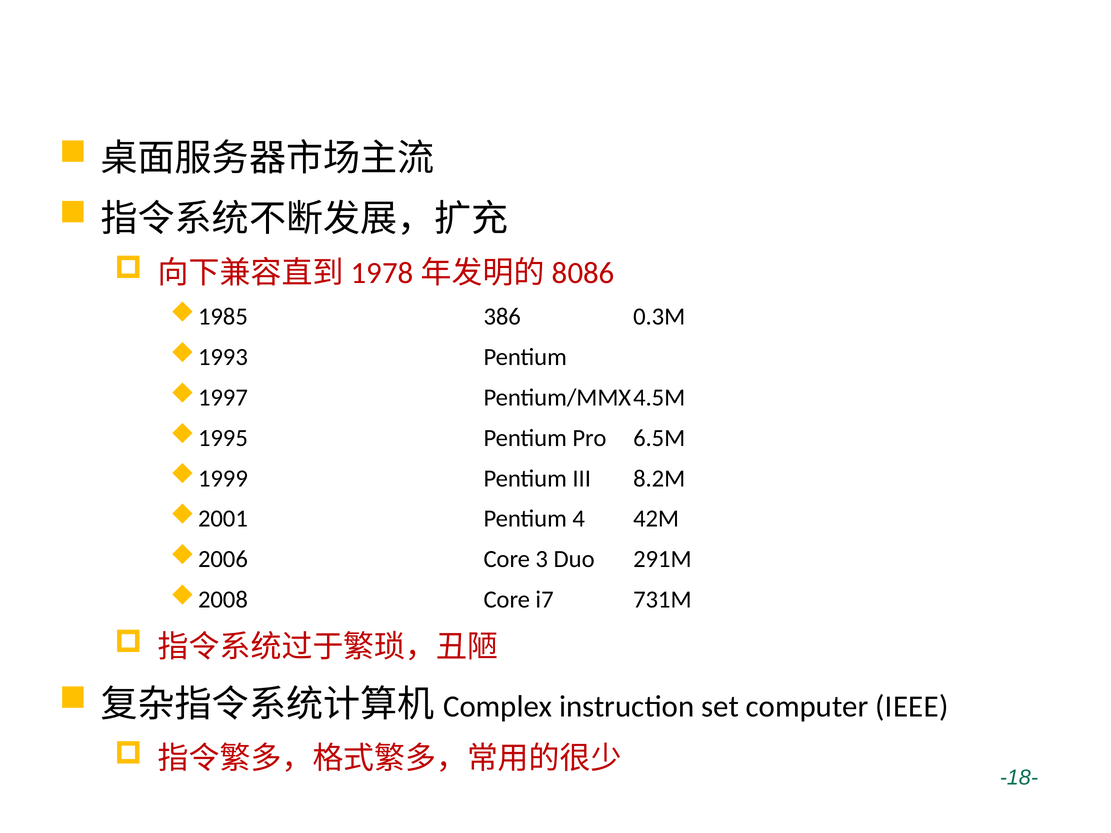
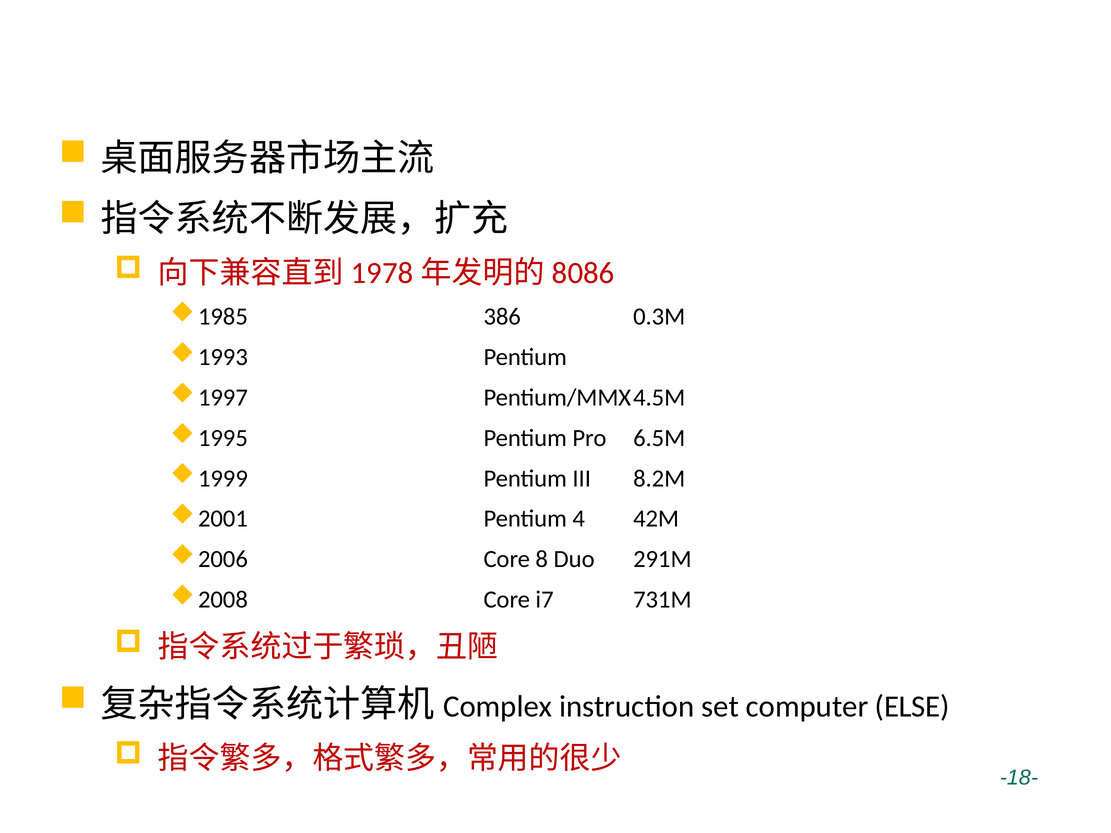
3: 3 -> 8
IEEE: IEEE -> ELSE
